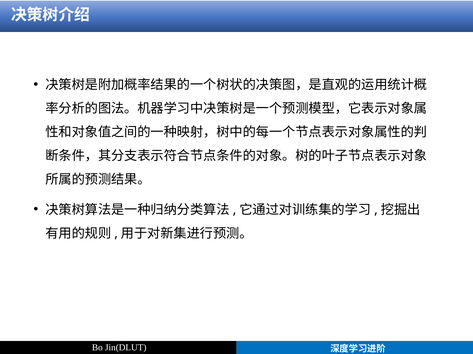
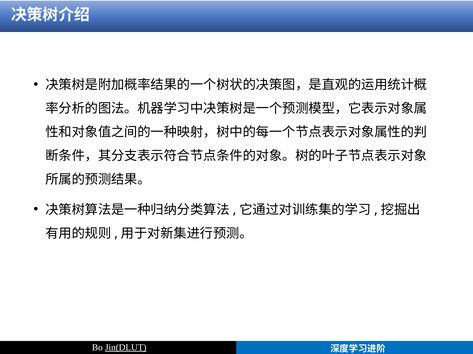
Jin(DLUT underline: none -> present
